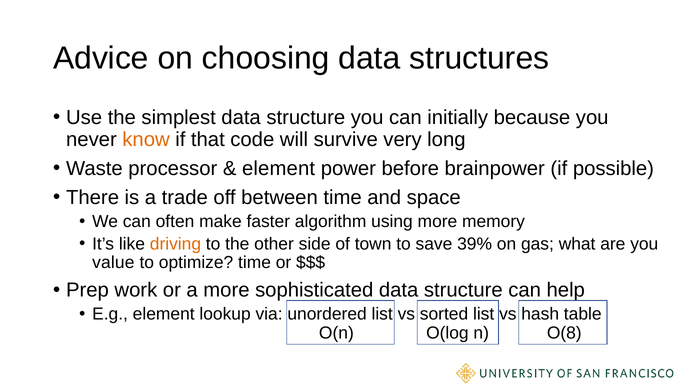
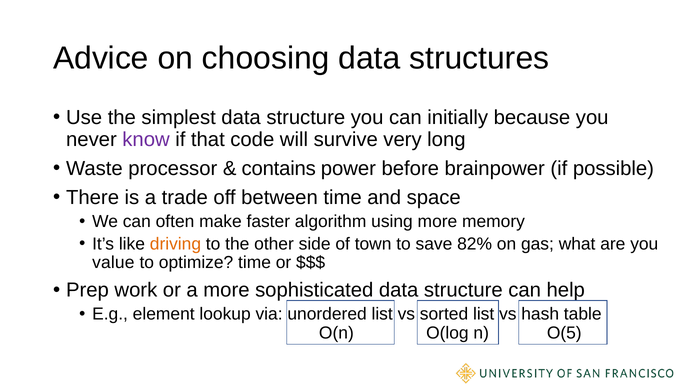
know colour: orange -> purple
element at (279, 169): element -> contains
39%: 39% -> 82%
O(8: O(8 -> O(5
